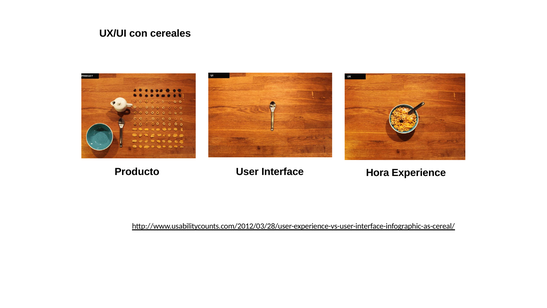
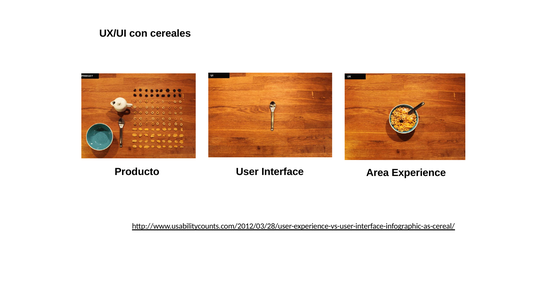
Hora: Hora -> Area
